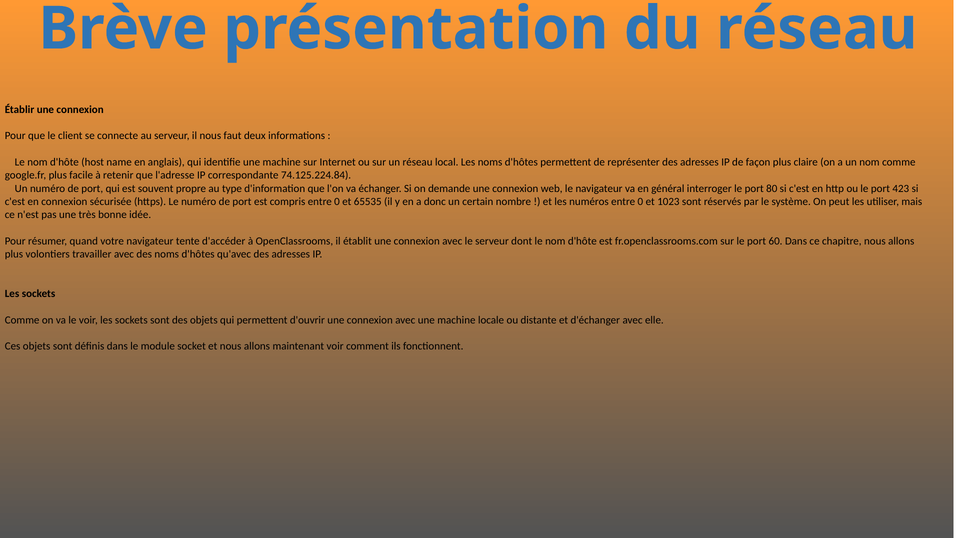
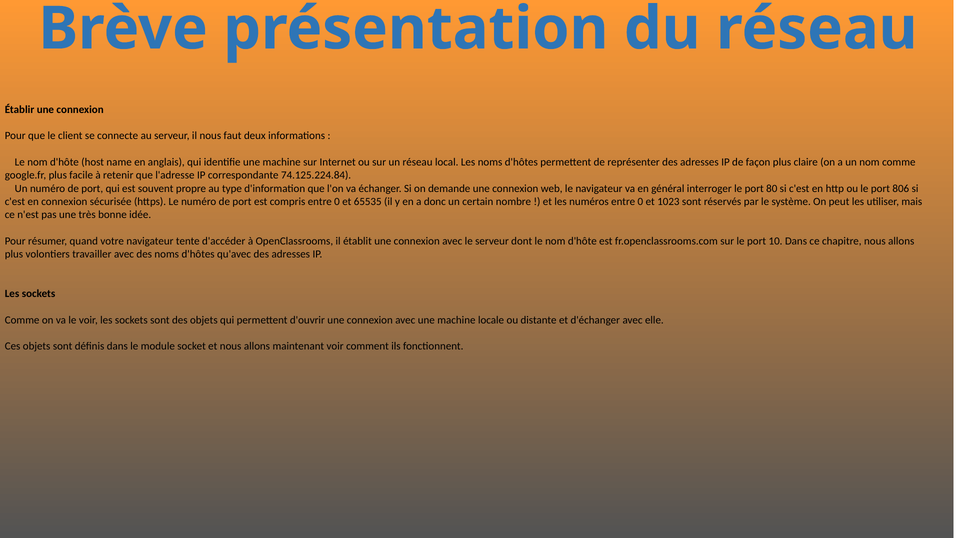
423: 423 -> 806
60: 60 -> 10
